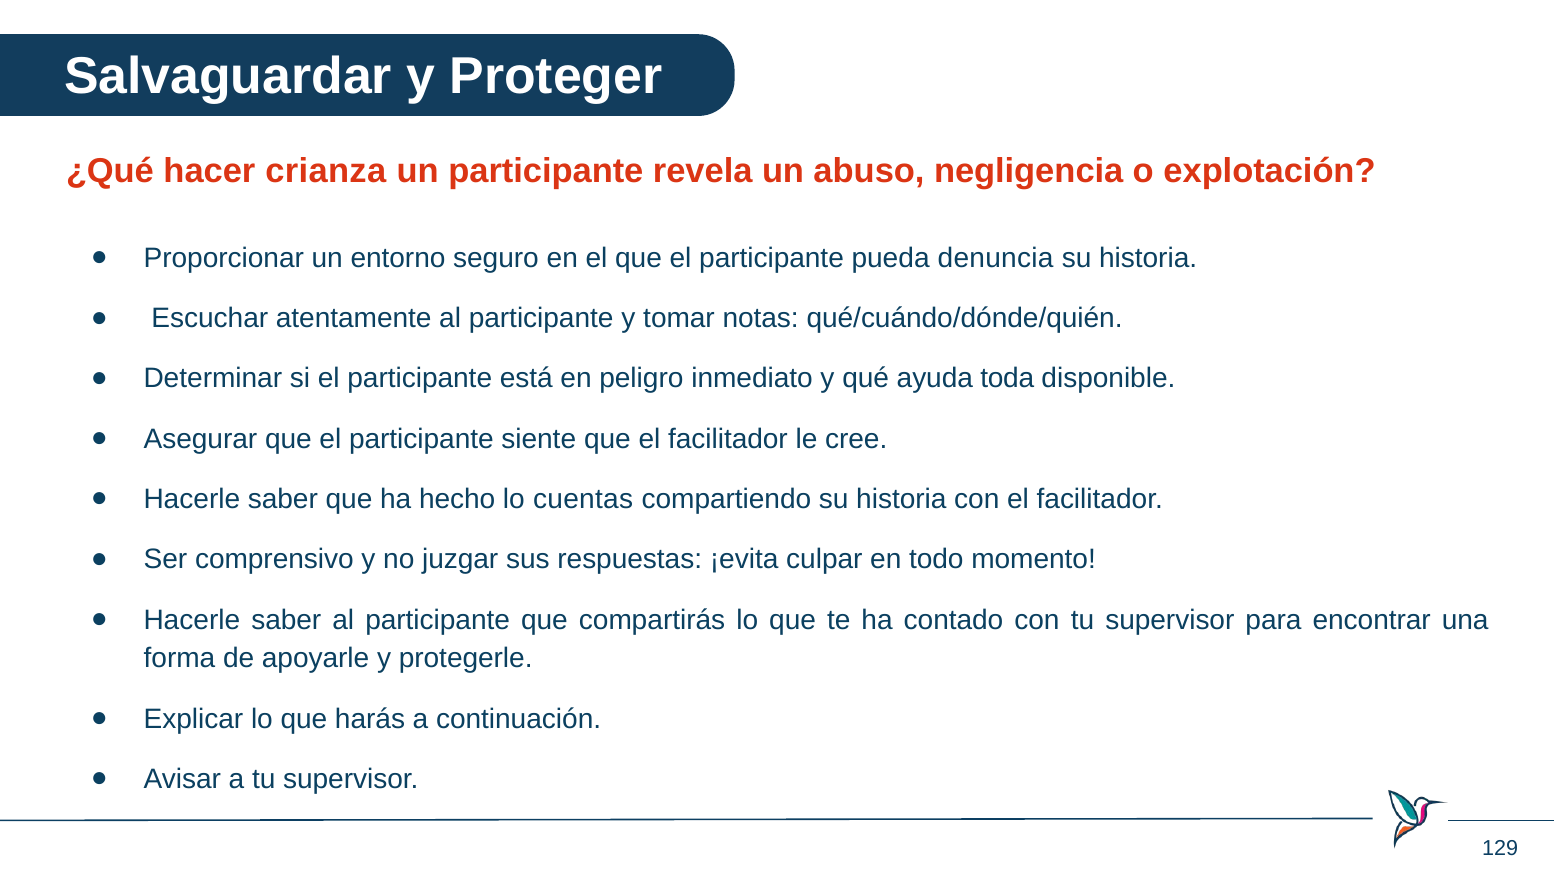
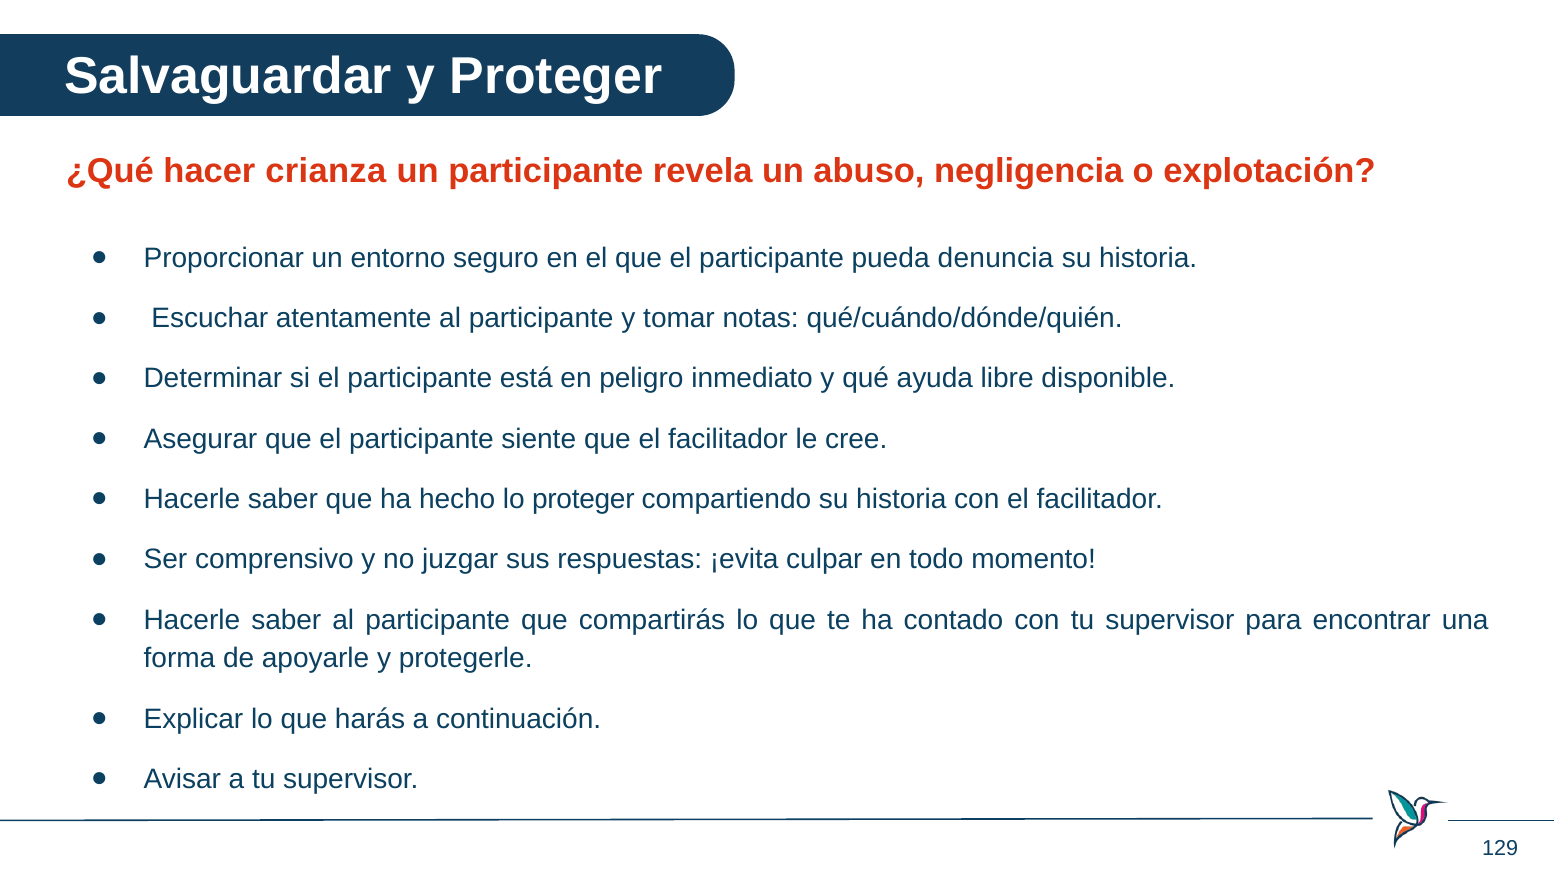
toda: toda -> libre
lo cuentas: cuentas -> proteger
